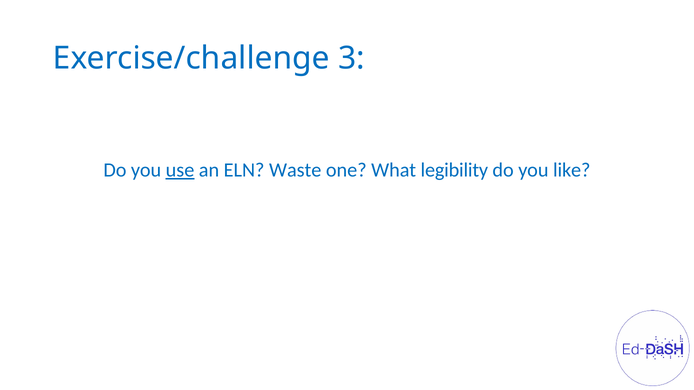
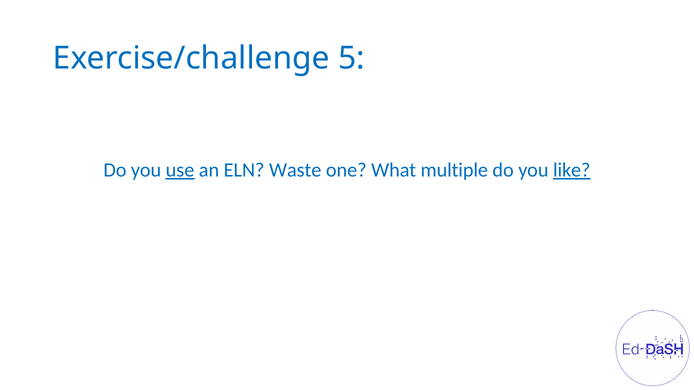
3: 3 -> 5
legibility: legibility -> multiple
like underline: none -> present
